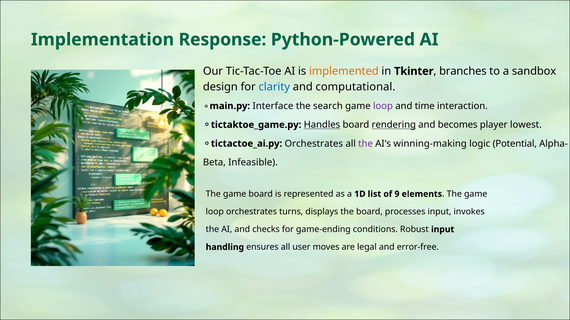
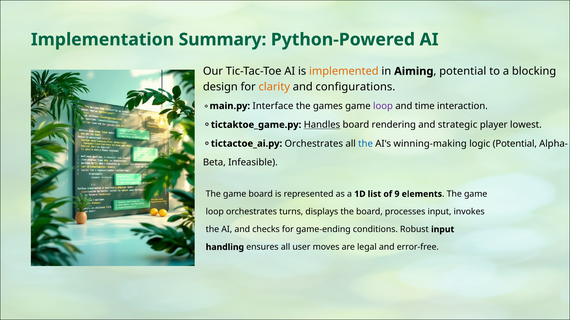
Response: Response -> Summary
Tkinter: Tkinter -> Aiming
branches at (463, 71): branches -> potential
sandbox: sandbox -> blocking
clarity colour: blue -> orange
computational: computational -> configurations
search: search -> games
rendering underline: present -> none
becomes: becomes -> strategic
the at (366, 144) colour: purple -> blue
